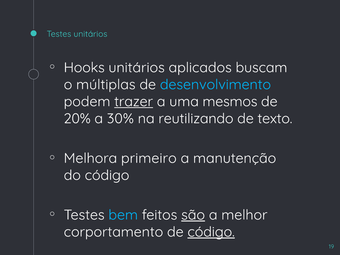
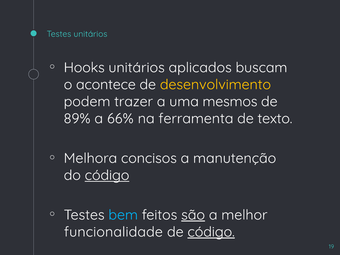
múltiplas: múltiplas -> acontece
desenvolvimento colour: light blue -> yellow
trazer underline: present -> none
20%: 20% -> 89%
30%: 30% -> 66%
reutilizando: reutilizando -> ferramenta
primeiro: primeiro -> concisos
código at (107, 175) underline: none -> present
corportamento: corportamento -> funcionalidade
